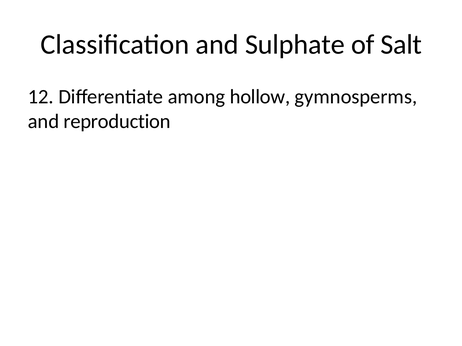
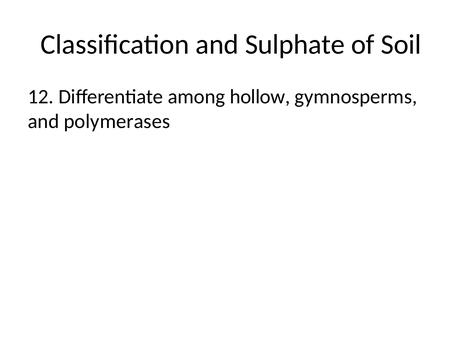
Salt: Salt -> Soil
reproduction: reproduction -> polymerases
